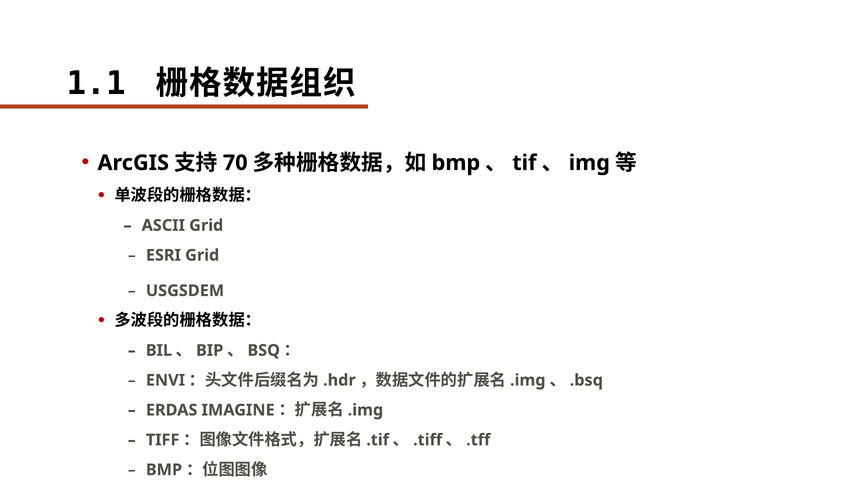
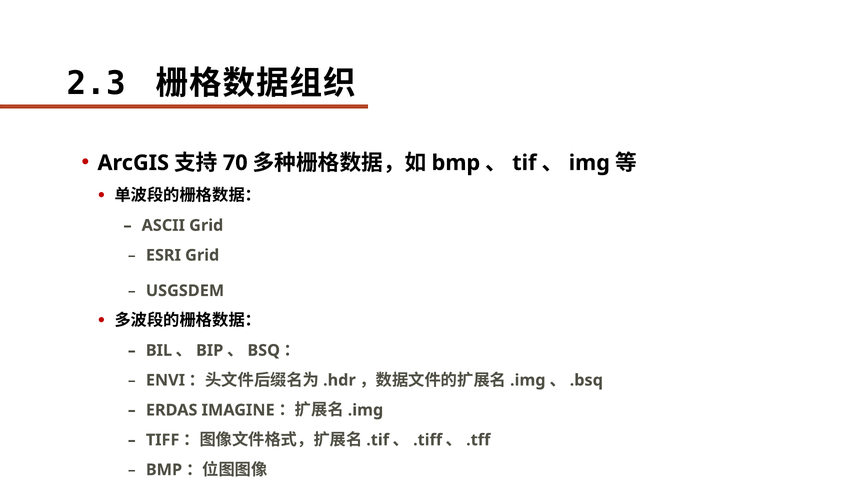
1.1: 1.1 -> 2.3
